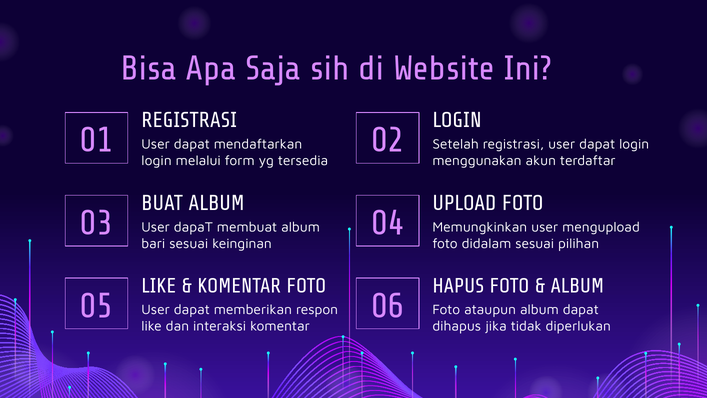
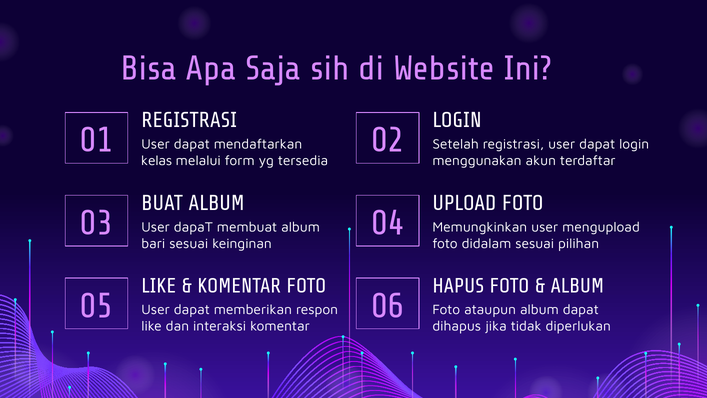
login at (157, 161): login -> kelas
